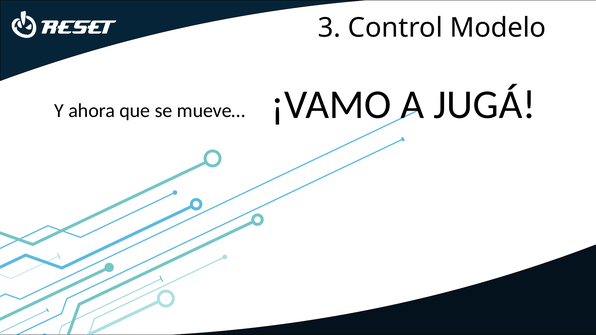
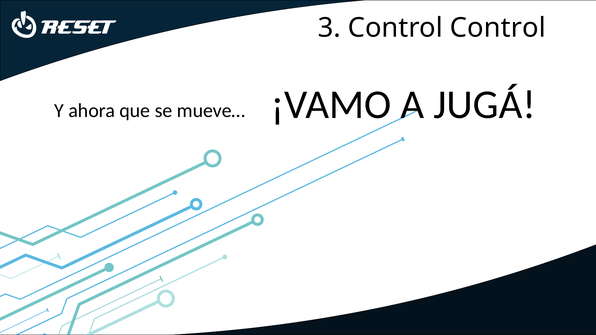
Control Modelo: Modelo -> Control
